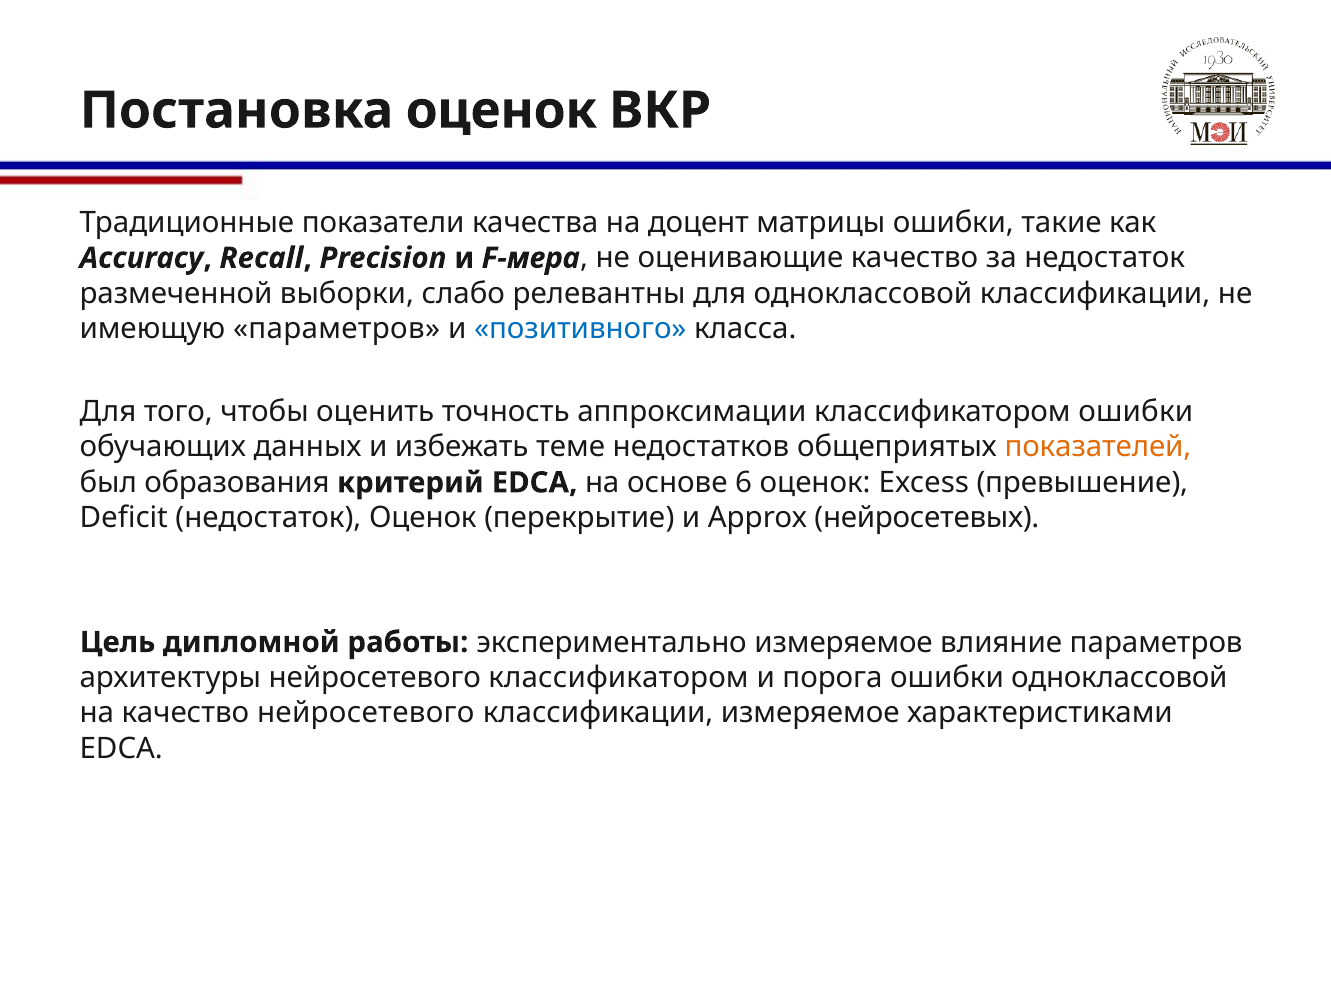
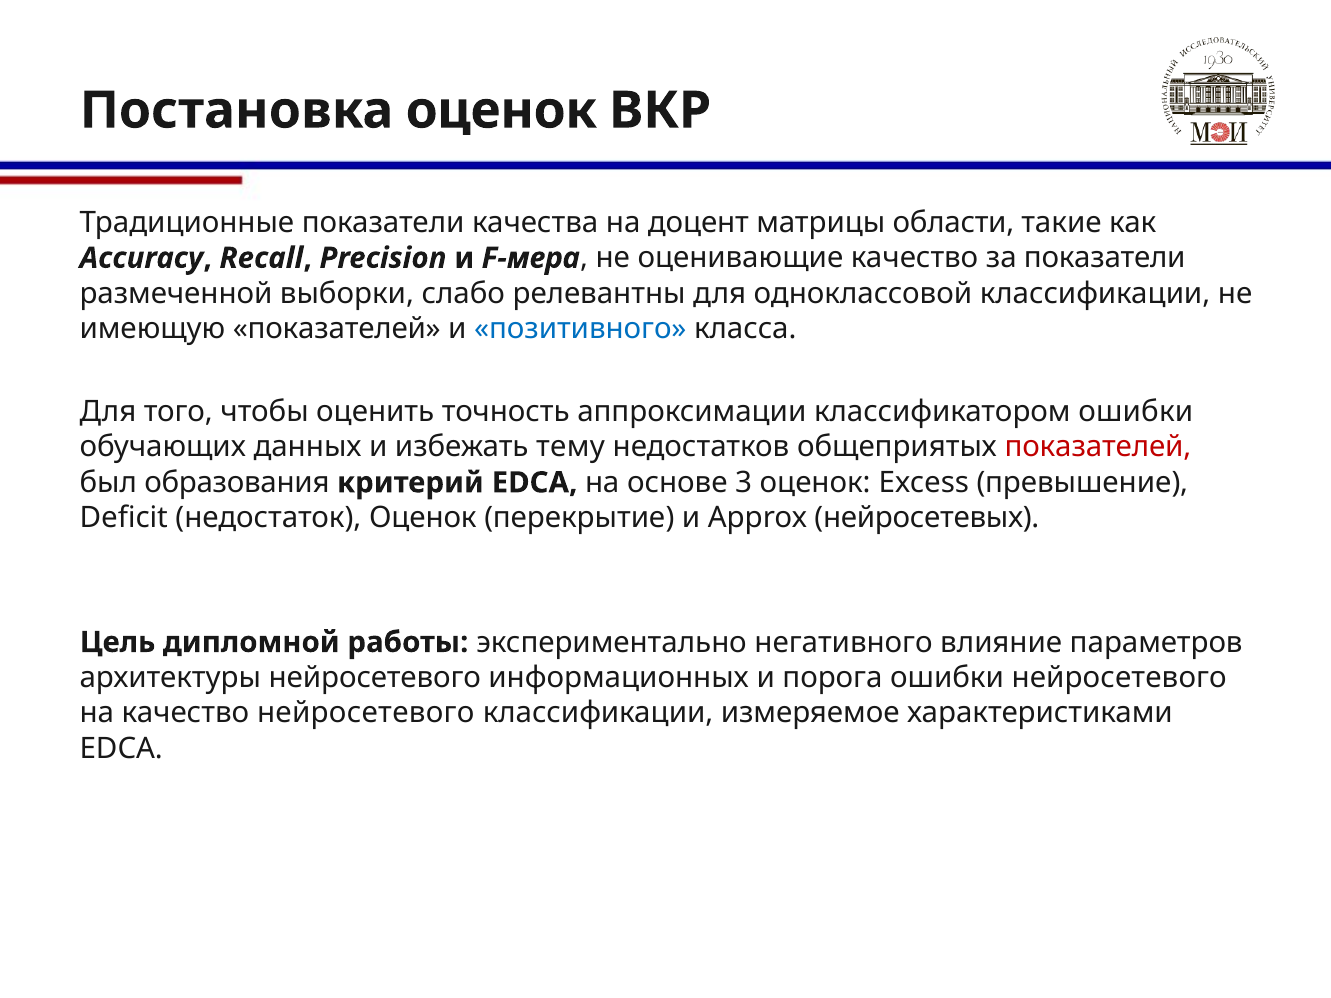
матрицы ошибки: ошибки -> области
за недостаток: недостаток -> показатели
имеющую параметров: параметров -> показателей
теме: теме -> тему
показателей at (1098, 447) colour: orange -> red
6: 6 -> 3
экспериментально измеряемое: измеряемое -> негативного
нейросетевого классификатором: классификатором -> информационных
ошибки одноклассовой: одноклассовой -> нейросетевого
